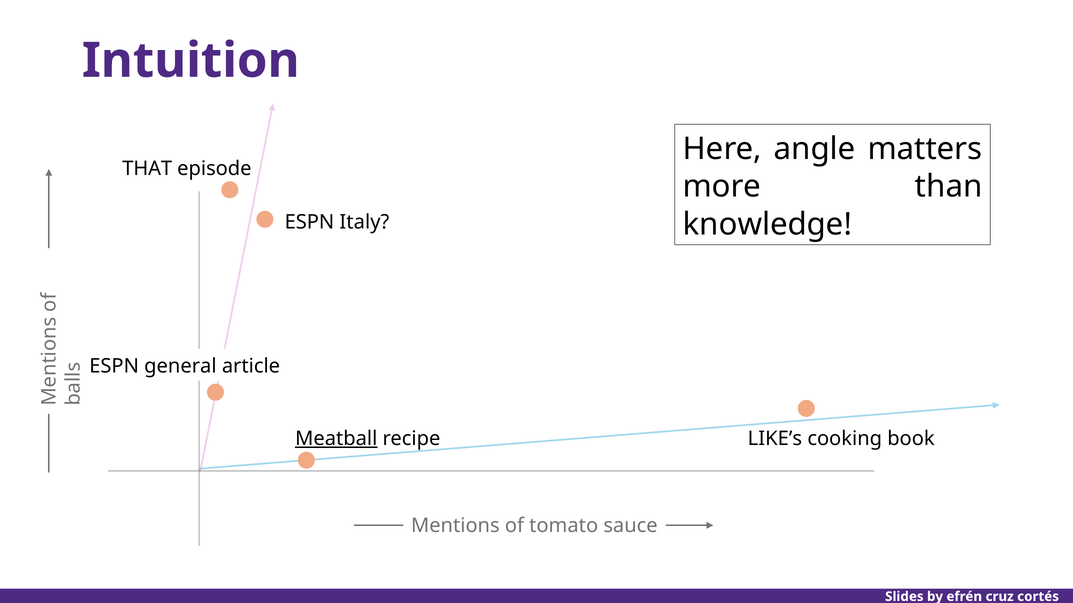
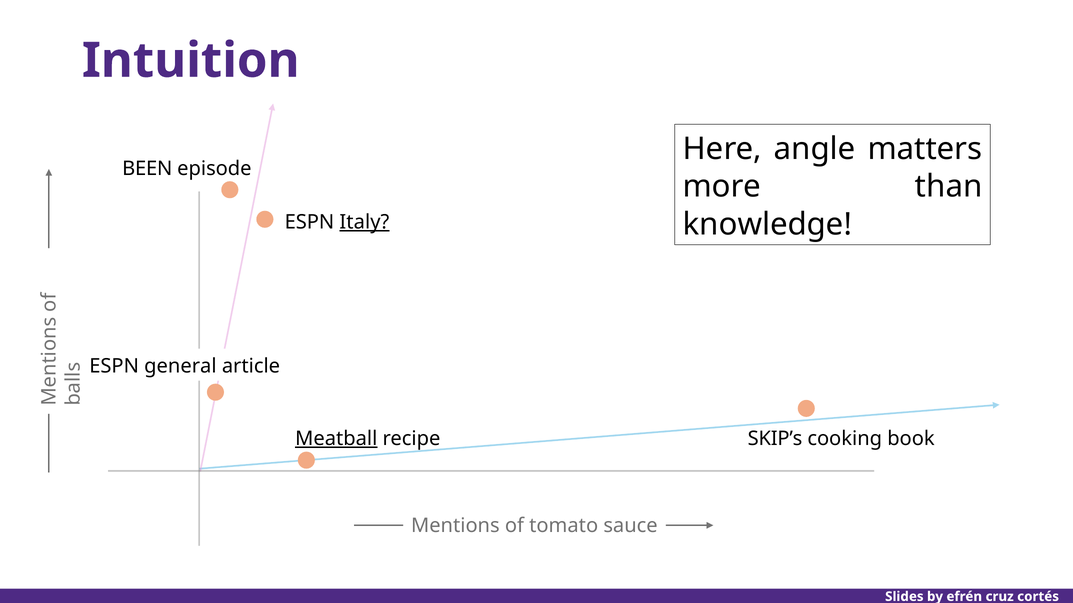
THAT: THAT -> BEEN
Italy underline: none -> present
LIKE’s: LIKE’s -> SKIP’s
